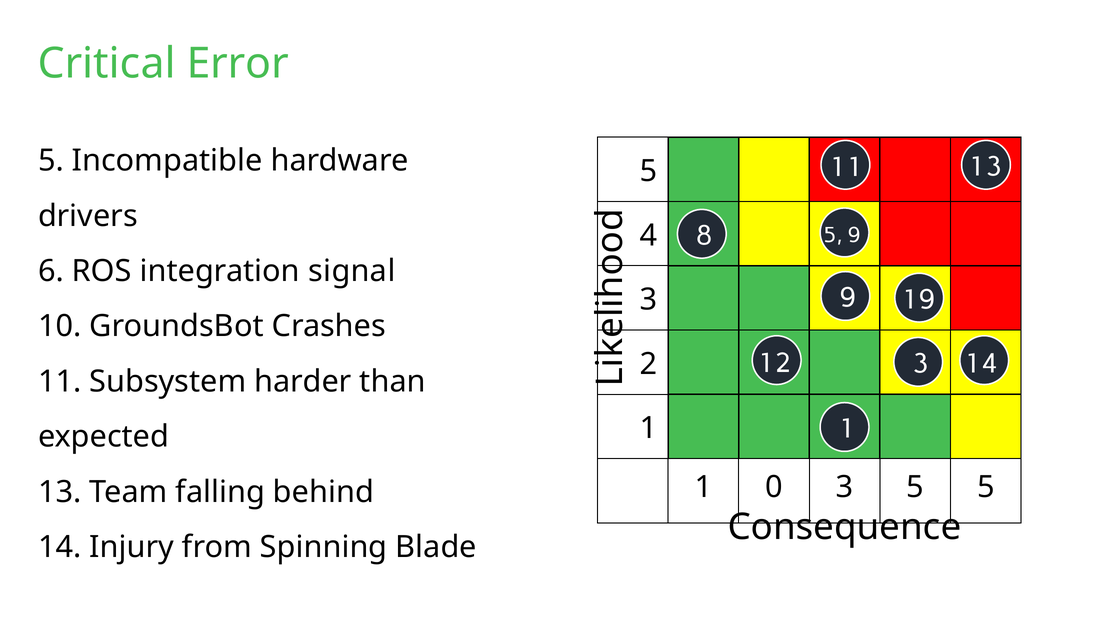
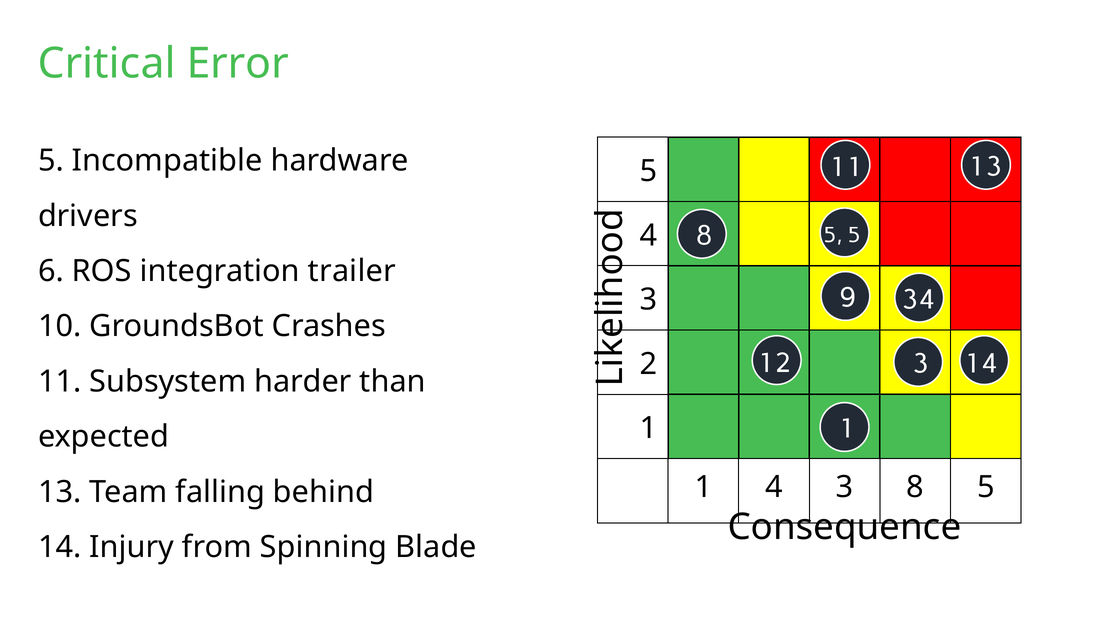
5 9: 9 -> 5
signal: signal -> trailer
19: 19 -> 34
1 0: 0 -> 4
3 5: 5 -> 8
